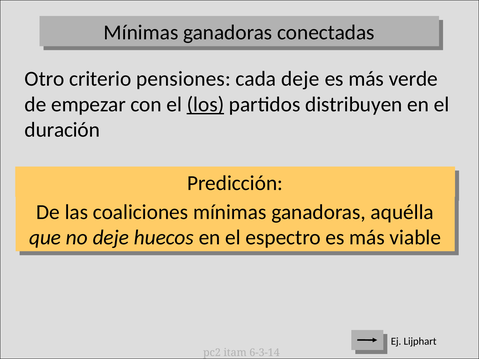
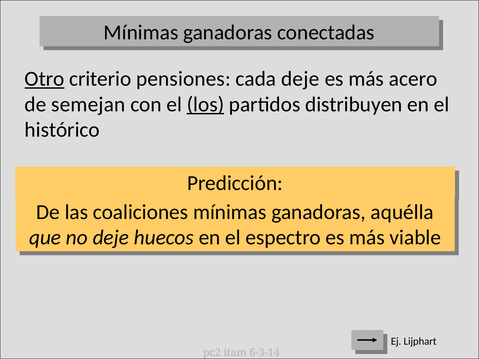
Otro underline: none -> present
verde: verde -> acero
empezar: empezar -> semejan
duración: duración -> histórico
